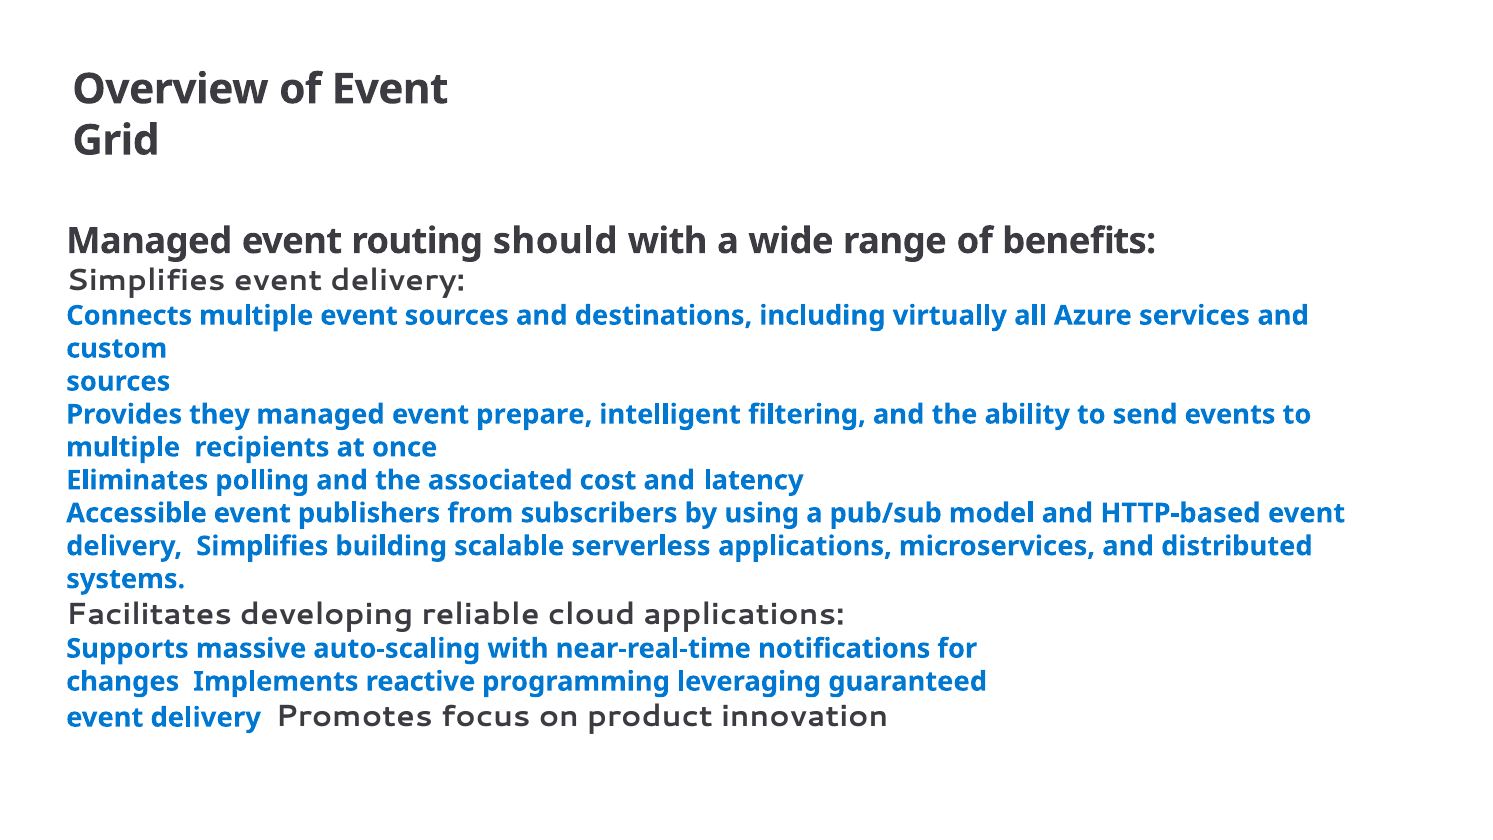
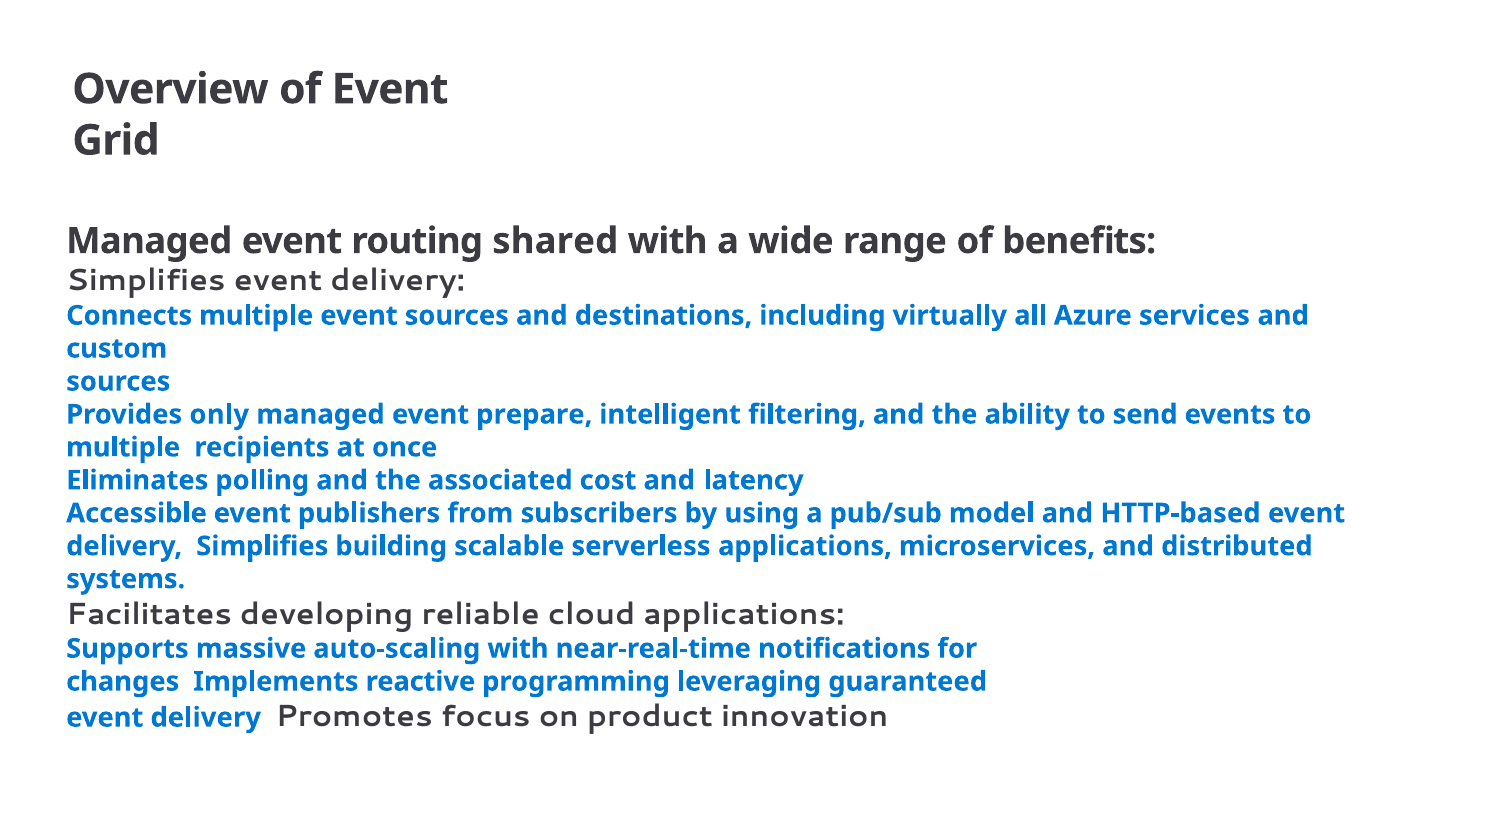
should: should -> shared
they: they -> only
